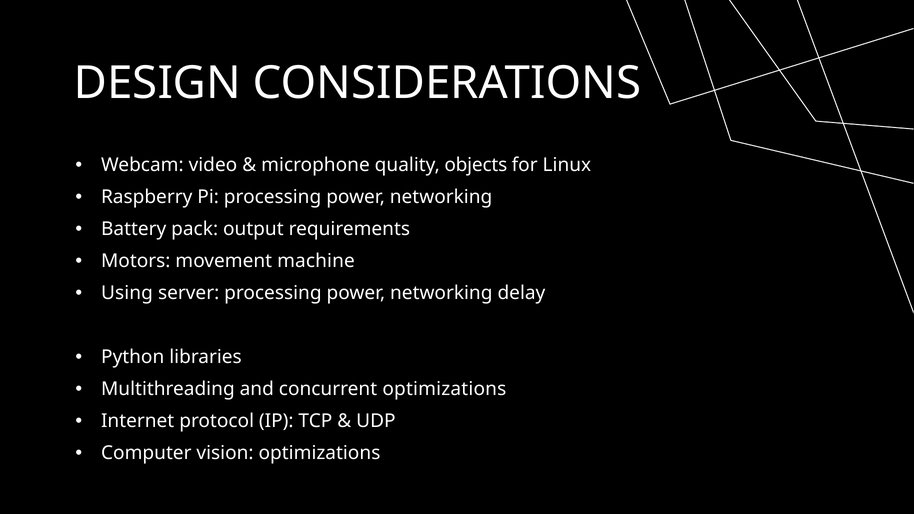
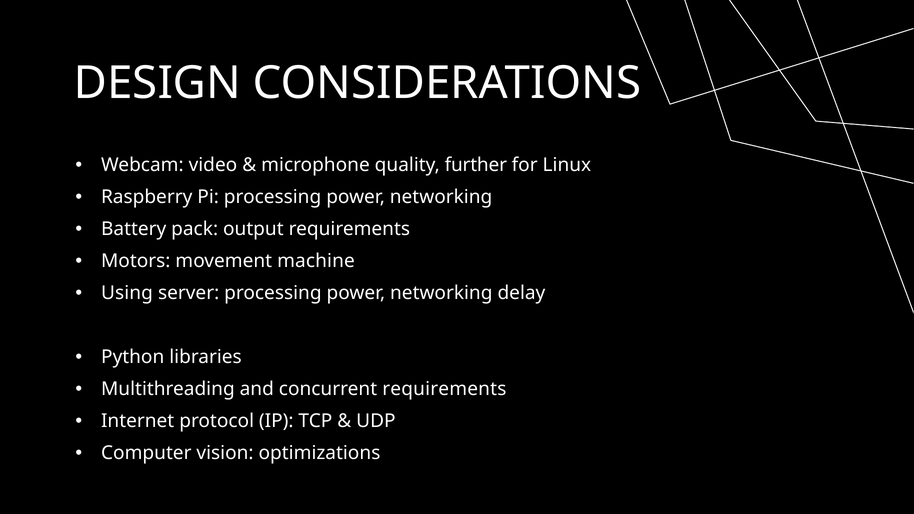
objects: objects -> further
concurrent optimizations: optimizations -> requirements
